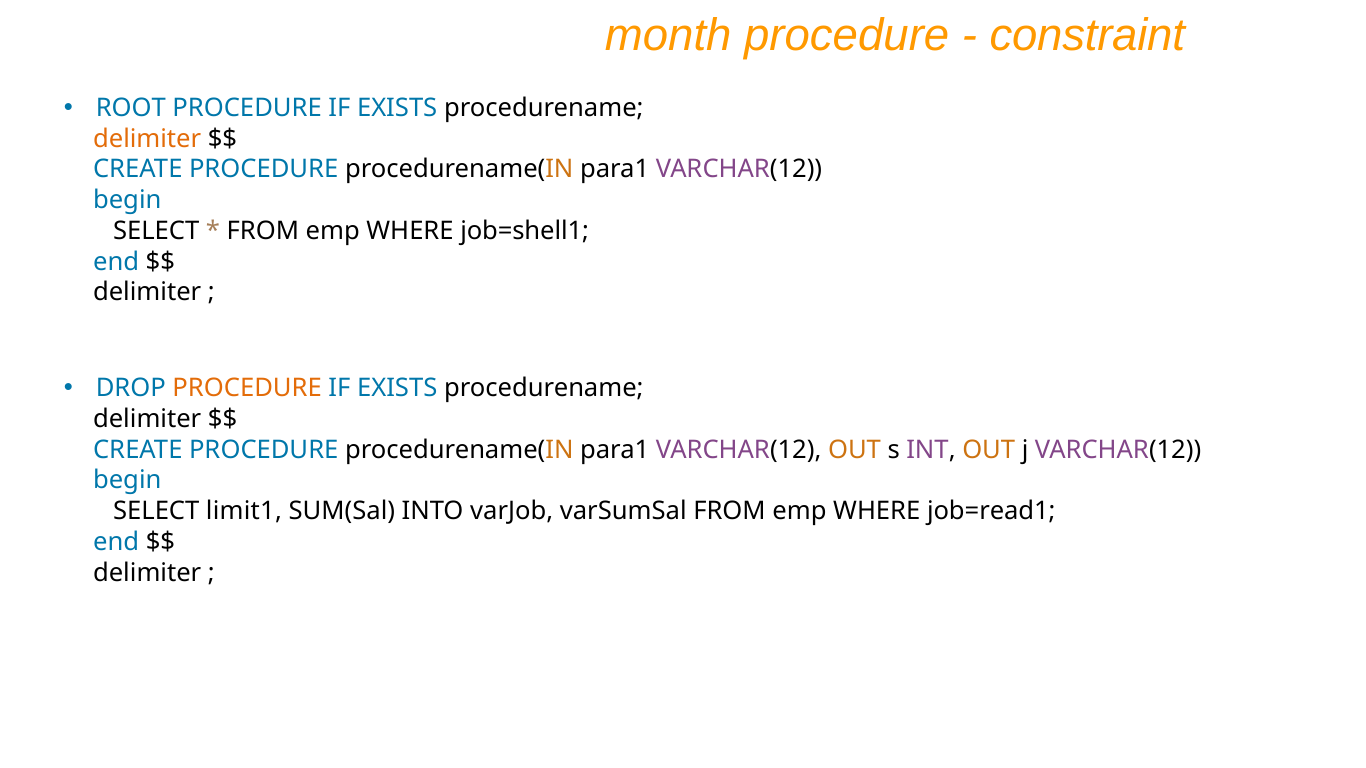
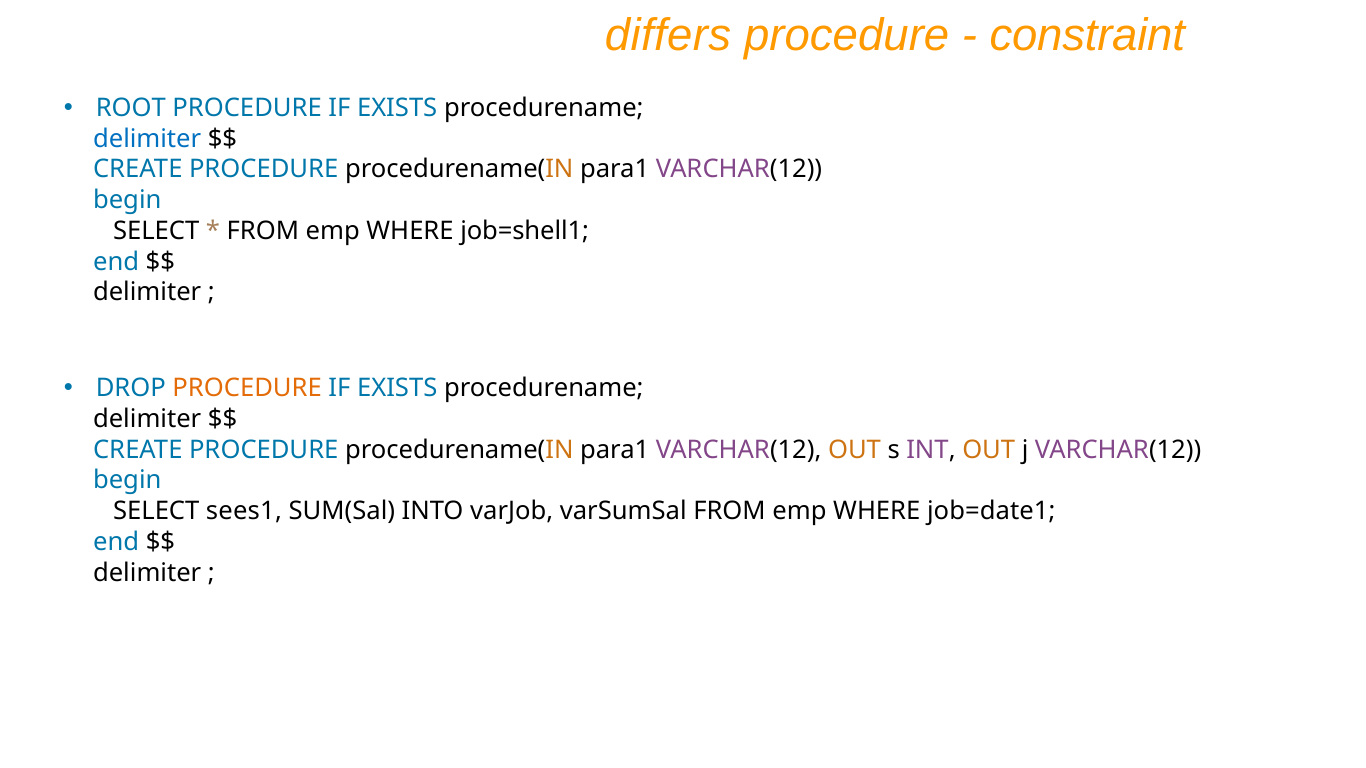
month: month -> differs
delimiter at (147, 139) colour: orange -> blue
limit1: limit1 -> sees1
job=read1: job=read1 -> job=date1
